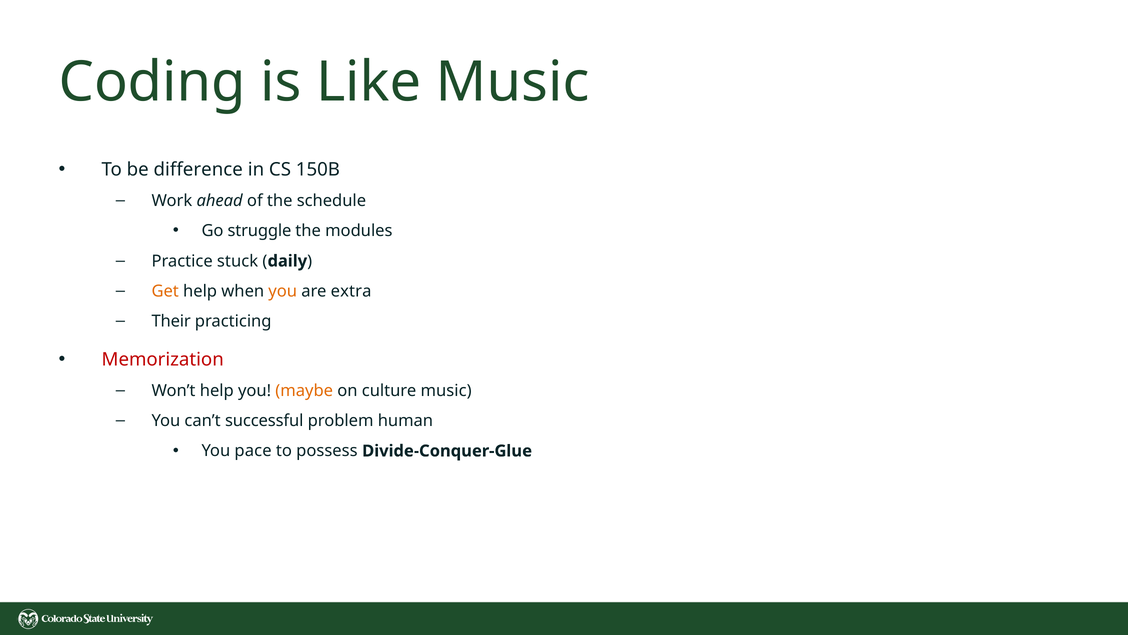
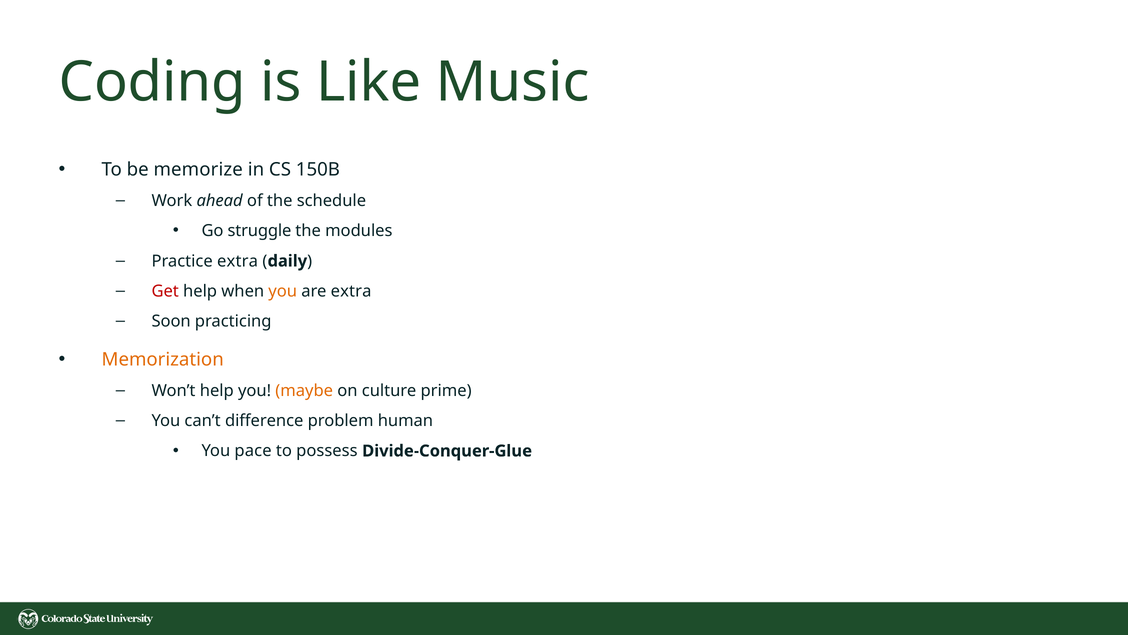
difference: difference -> memorize
Practice stuck: stuck -> extra
Get colour: orange -> red
Their: Their -> Soon
Memorization colour: red -> orange
culture music: music -> prime
successful: successful -> difference
